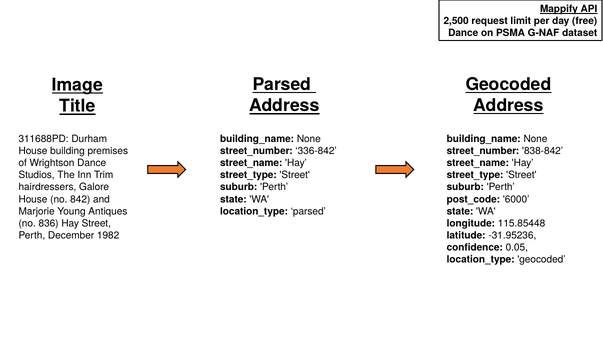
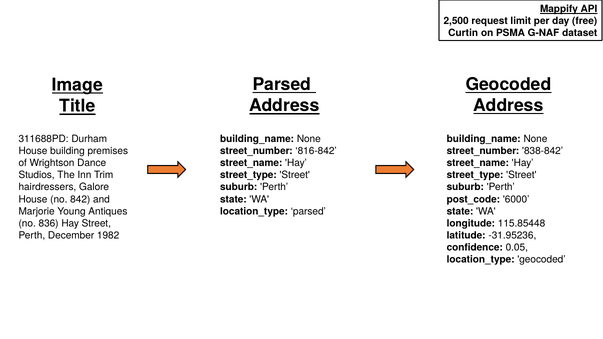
Dance at (463, 33): Dance -> Curtin
336-842: 336-842 -> 816-842
